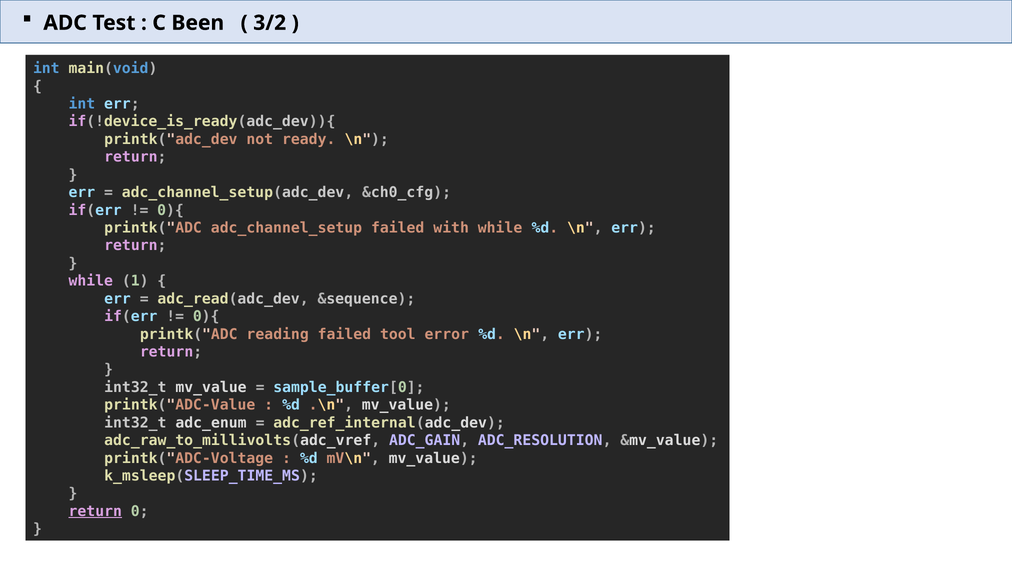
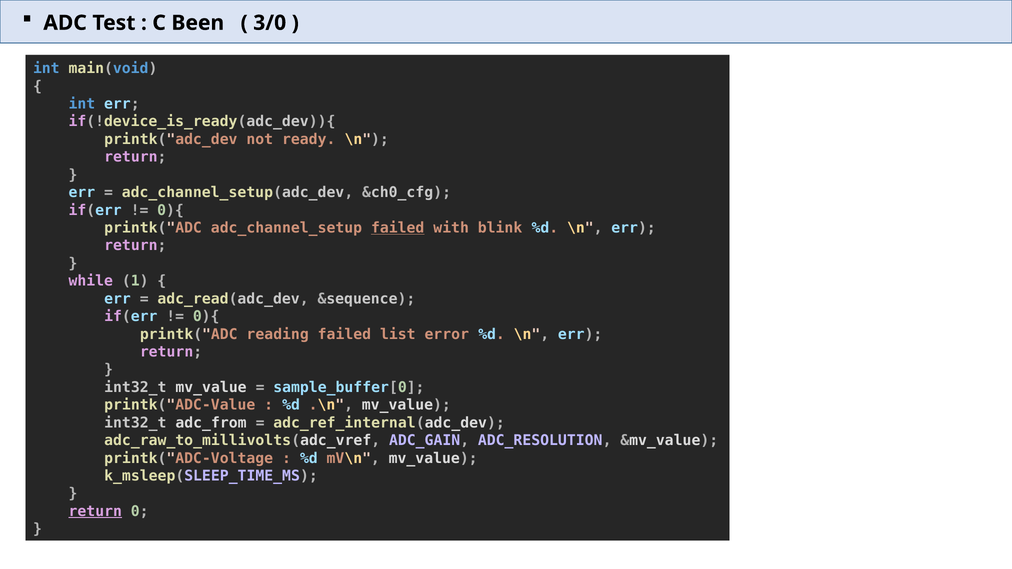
3/2: 3/2 -> 3/0
failed at (398, 228) underline: none -> present
with while: while -> blink
tool: tool -> list
adc_enum: adc_enum -> adc_from
